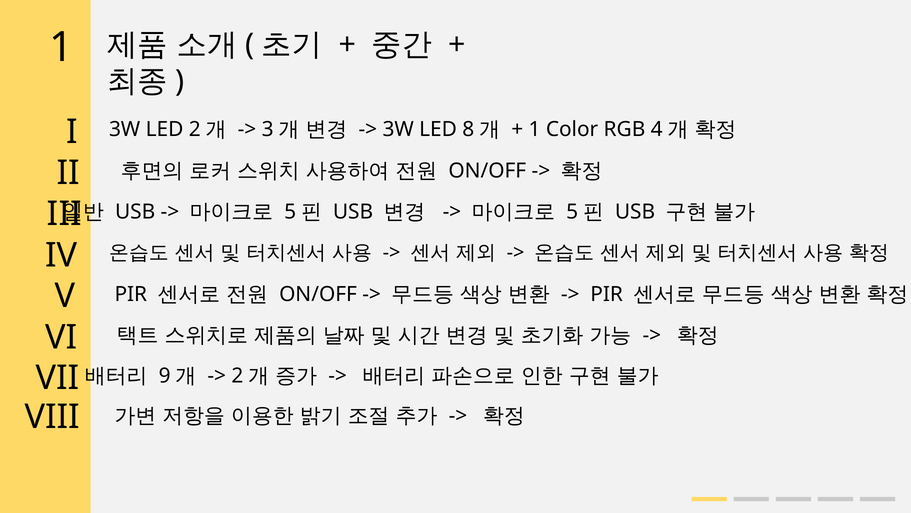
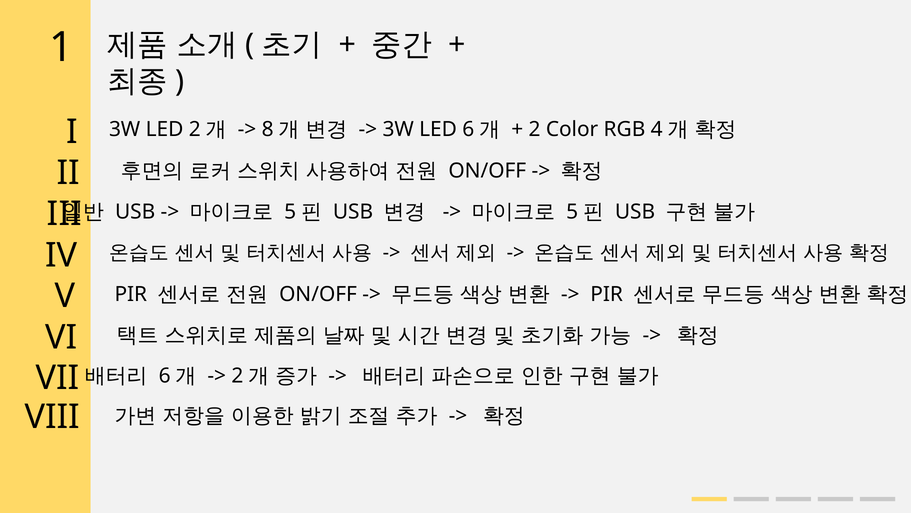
3: 3 -> 8
LED 8: 8 -> 6
1 at (535, 129): 1 -> 2
9 at (165, 375): 9 -> 6
